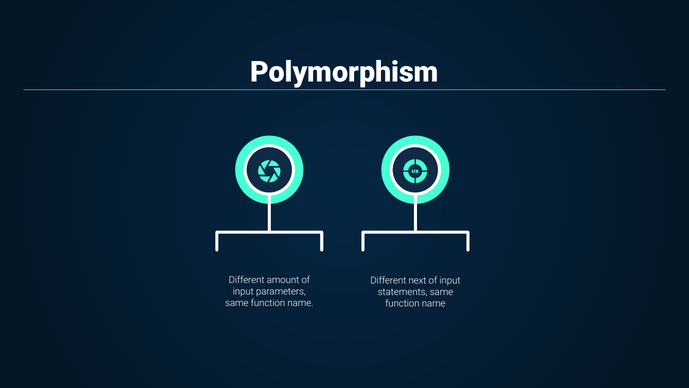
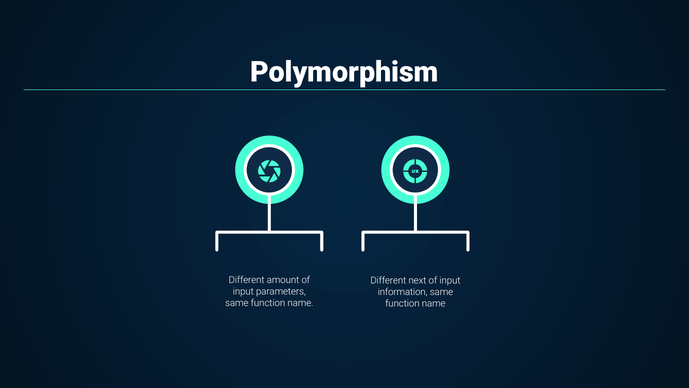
statements: statements -> information
